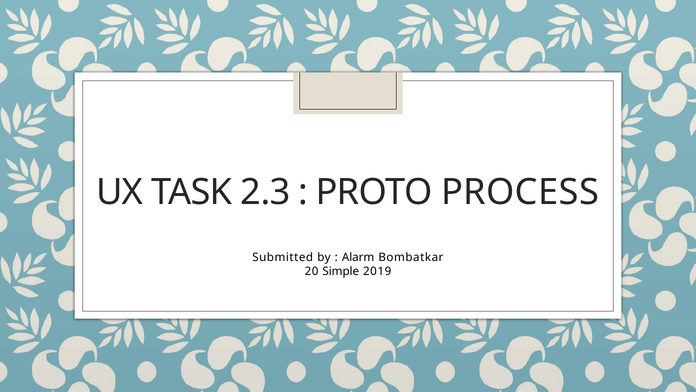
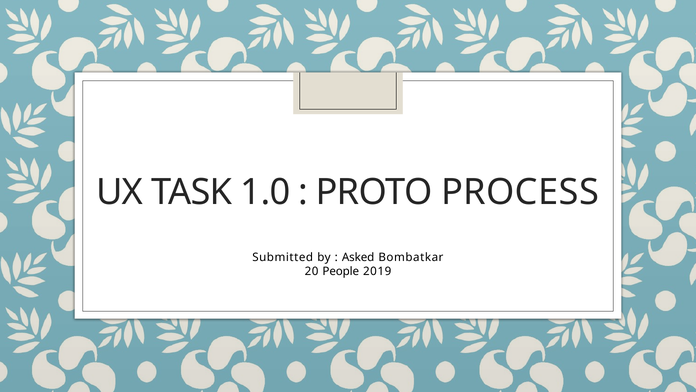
2.3: 2.3 -> 1.0
Alarm: Alarm -> Asked
Simple: Simple -> People
